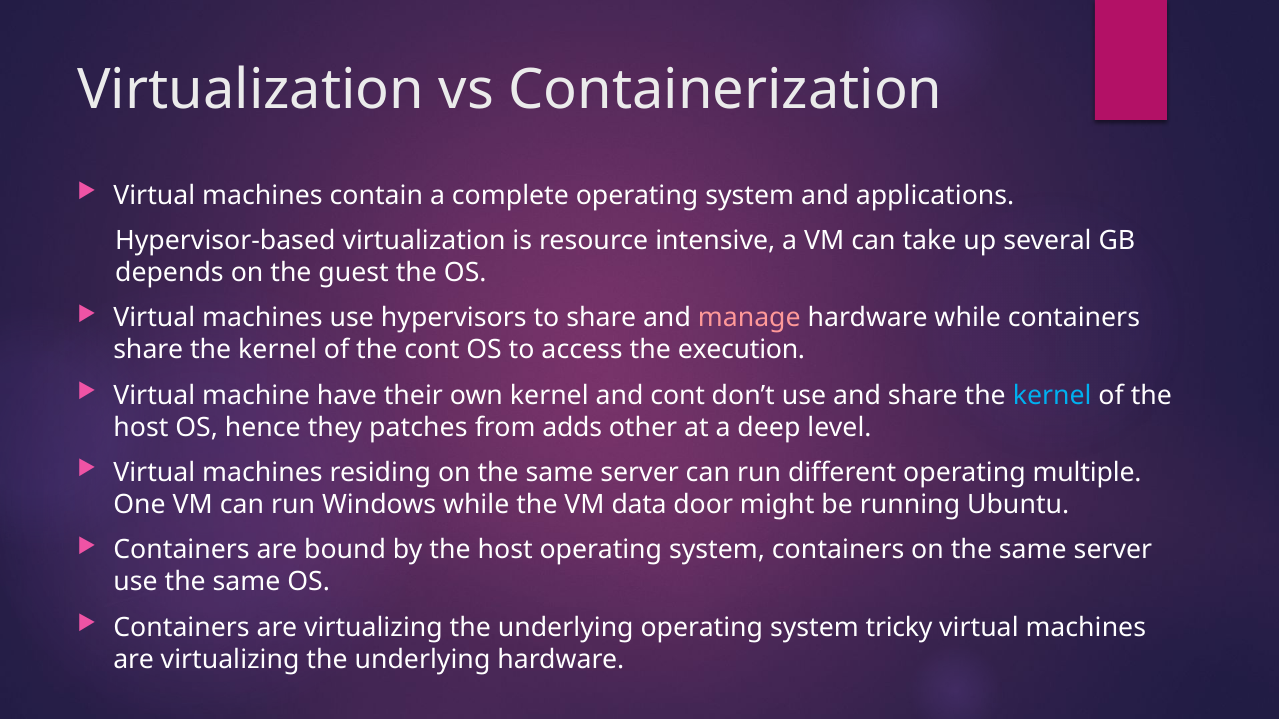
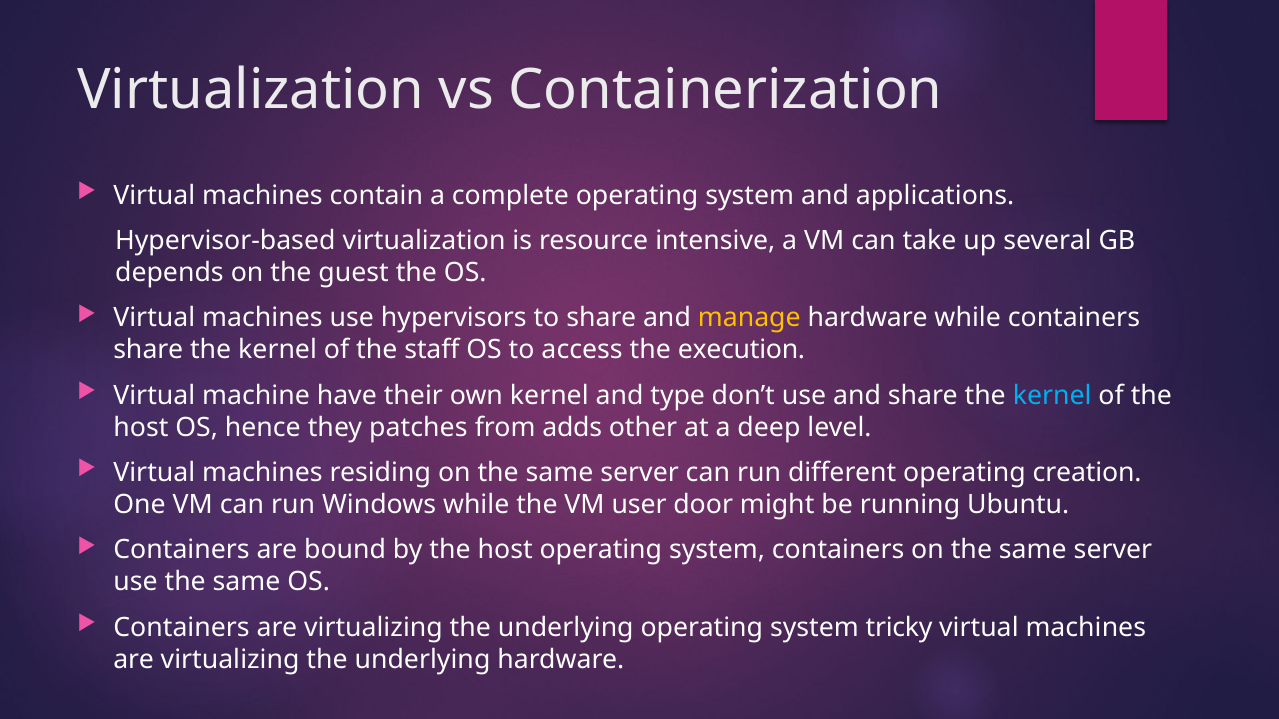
manage colour: pink -> yellow
the cont: cont -> staff
and cont: cont -> type
multiple: multiple -> creation
data: data -> user
